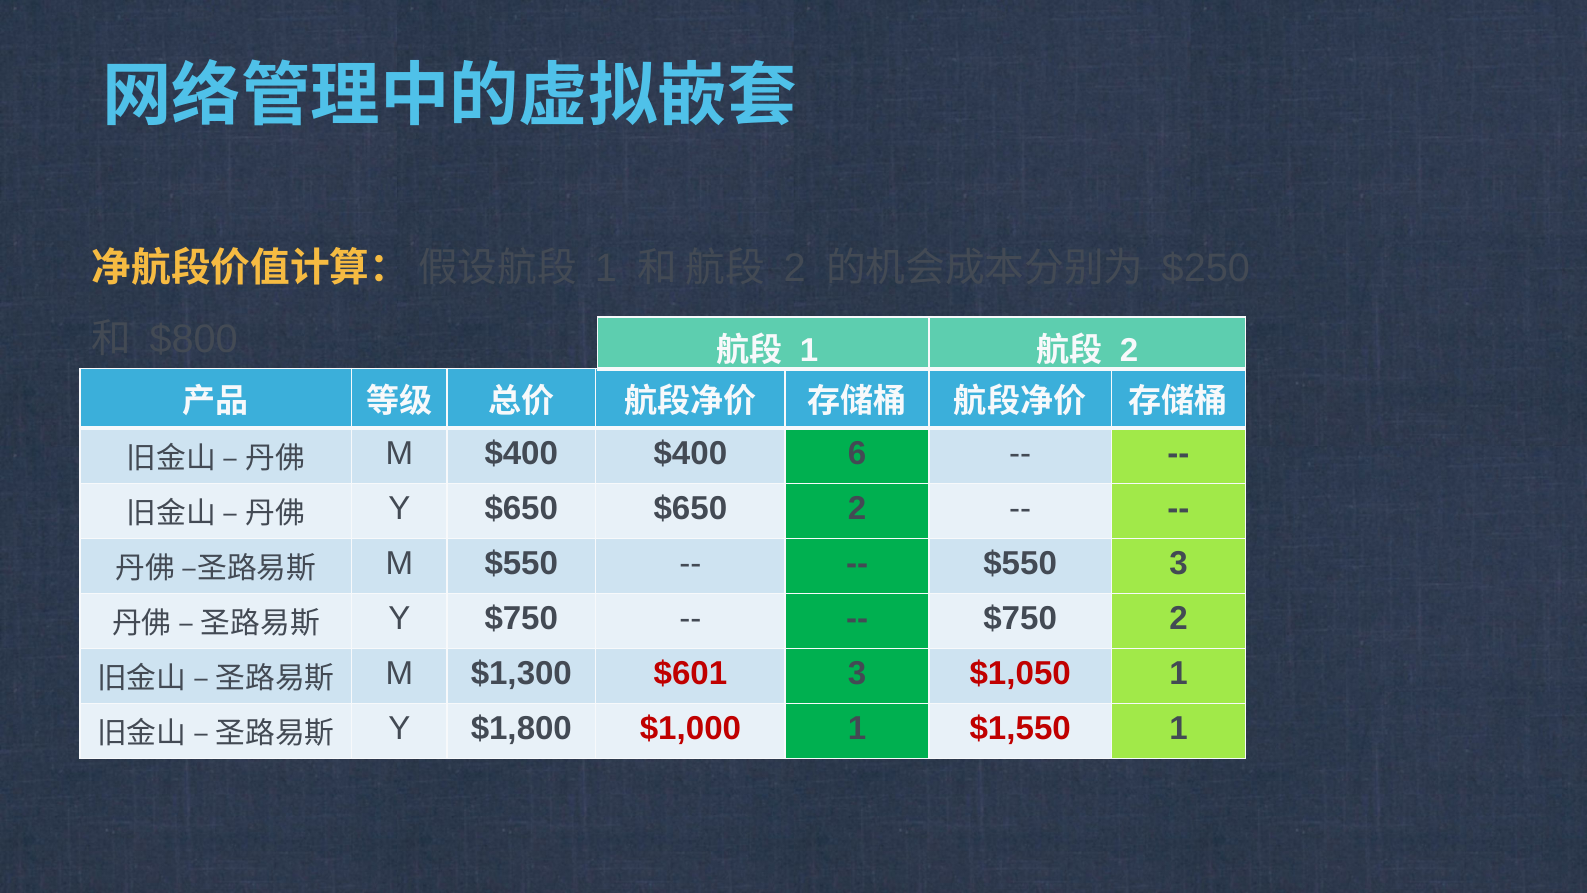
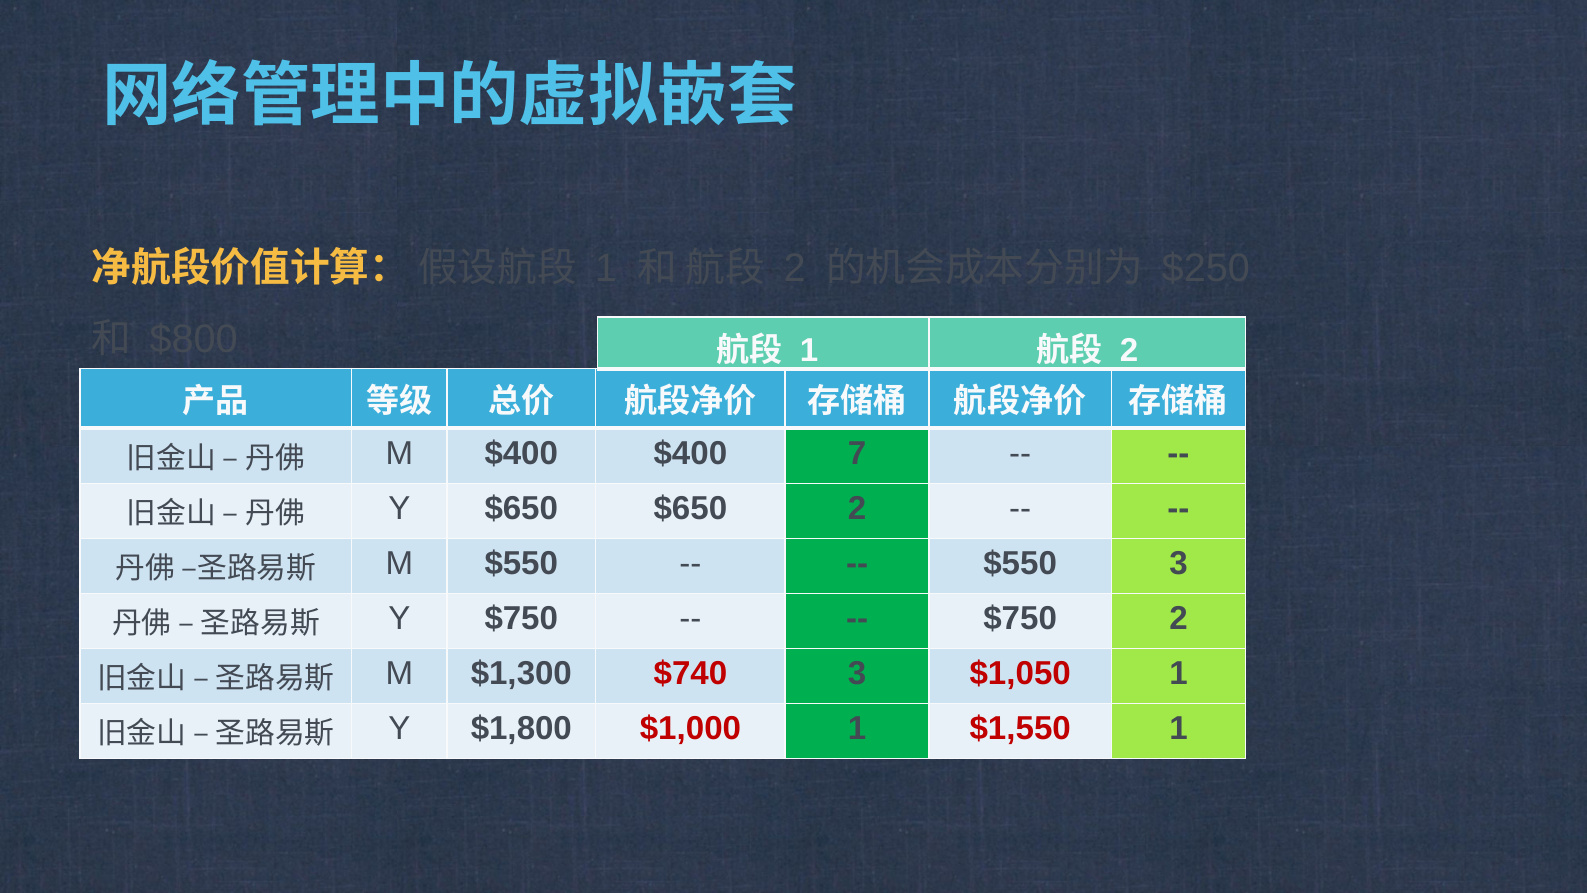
6: 6 -> 7
$601: $601 -> $740
